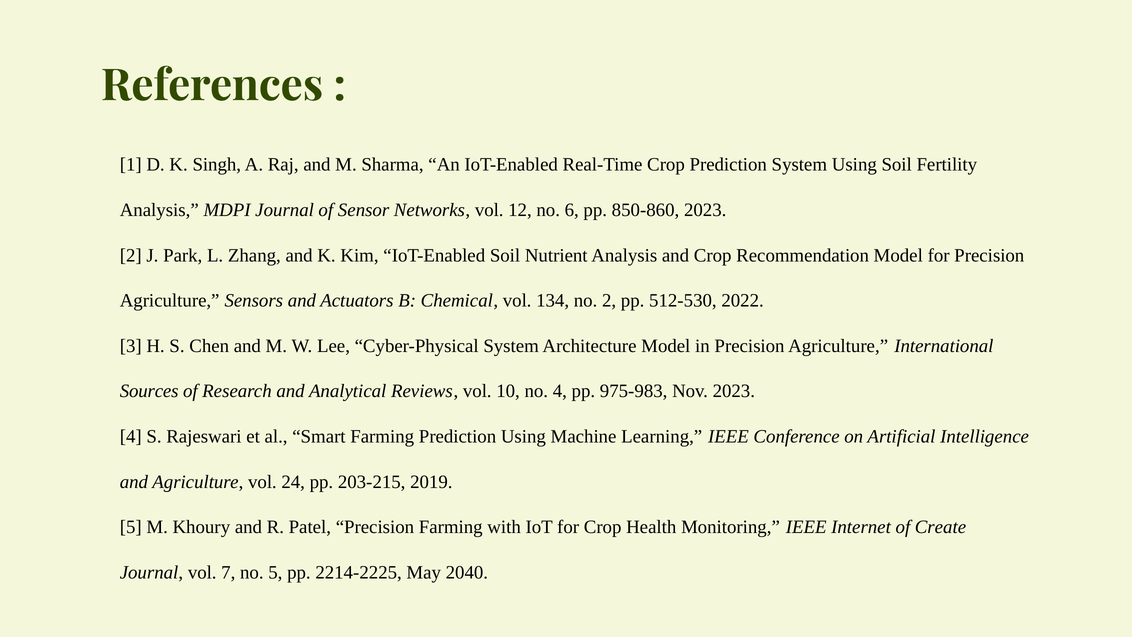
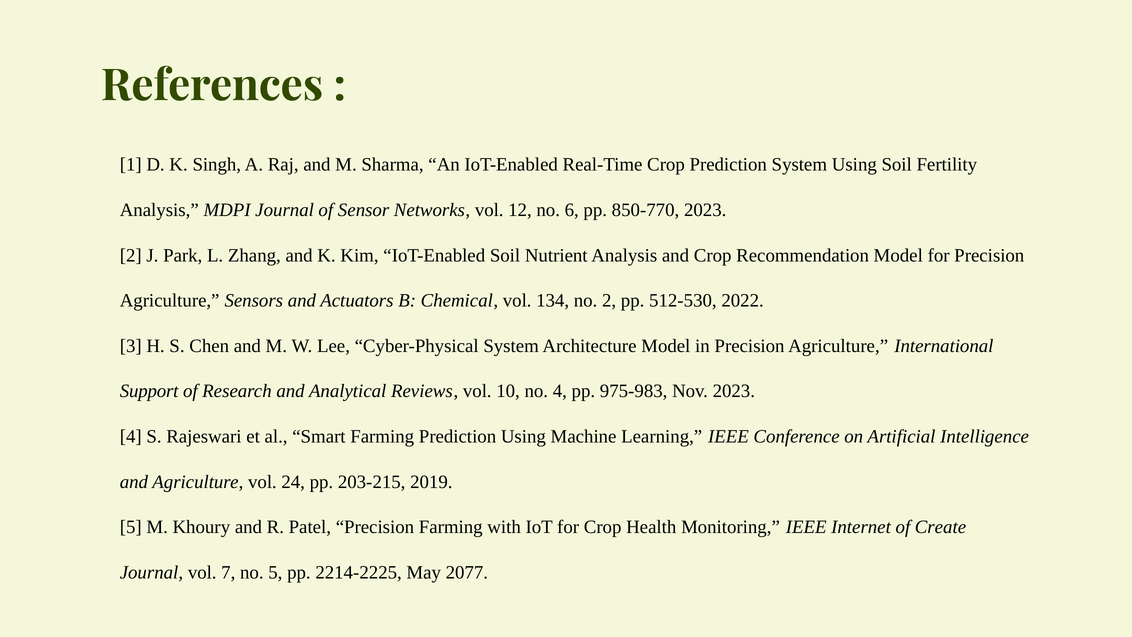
850-860: 850-860 -> 850-770
Sources: Sources -> Support
2040: 2040 -> 2077
